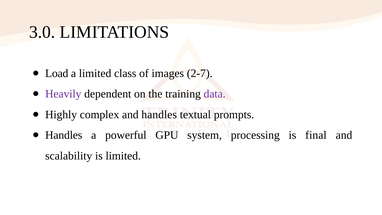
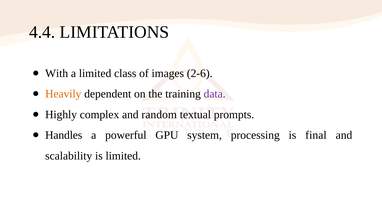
3.0: 3.0 -> 4.4
Load: Load -> With
2-7: 2-7 -> 2-6
Heavily colour: purple -> orange
and handles: handles -> random
